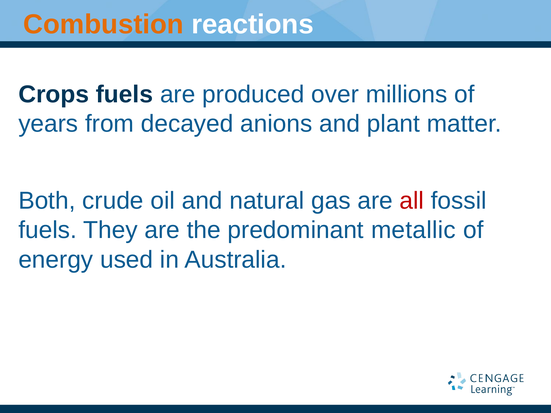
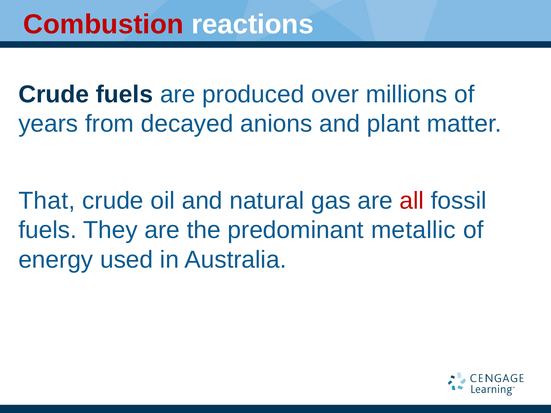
Combustion colour: orange -> red
Crops at (54, 94): Crops -> Crude
Both: Both -> That
